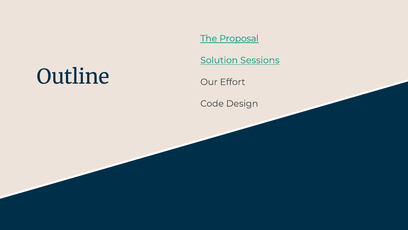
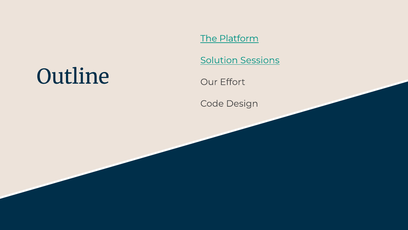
Proposal: Proposal -> Platform
